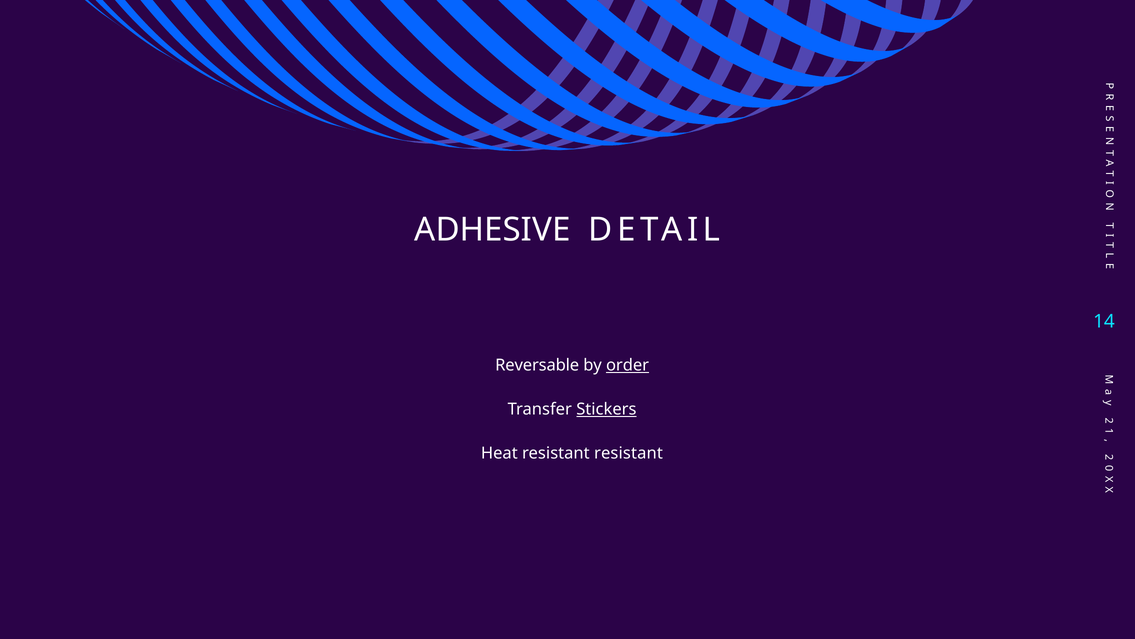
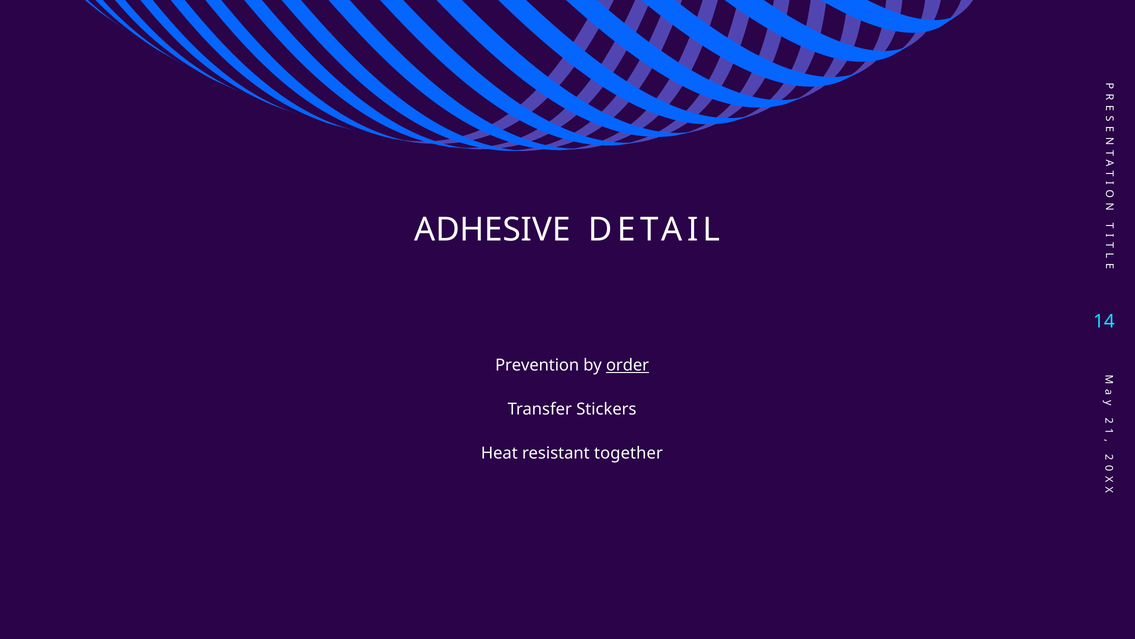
Reversable: Reversable -> Prevention
Stickers underline: present -> none
resistant resistant: resistant -> together
